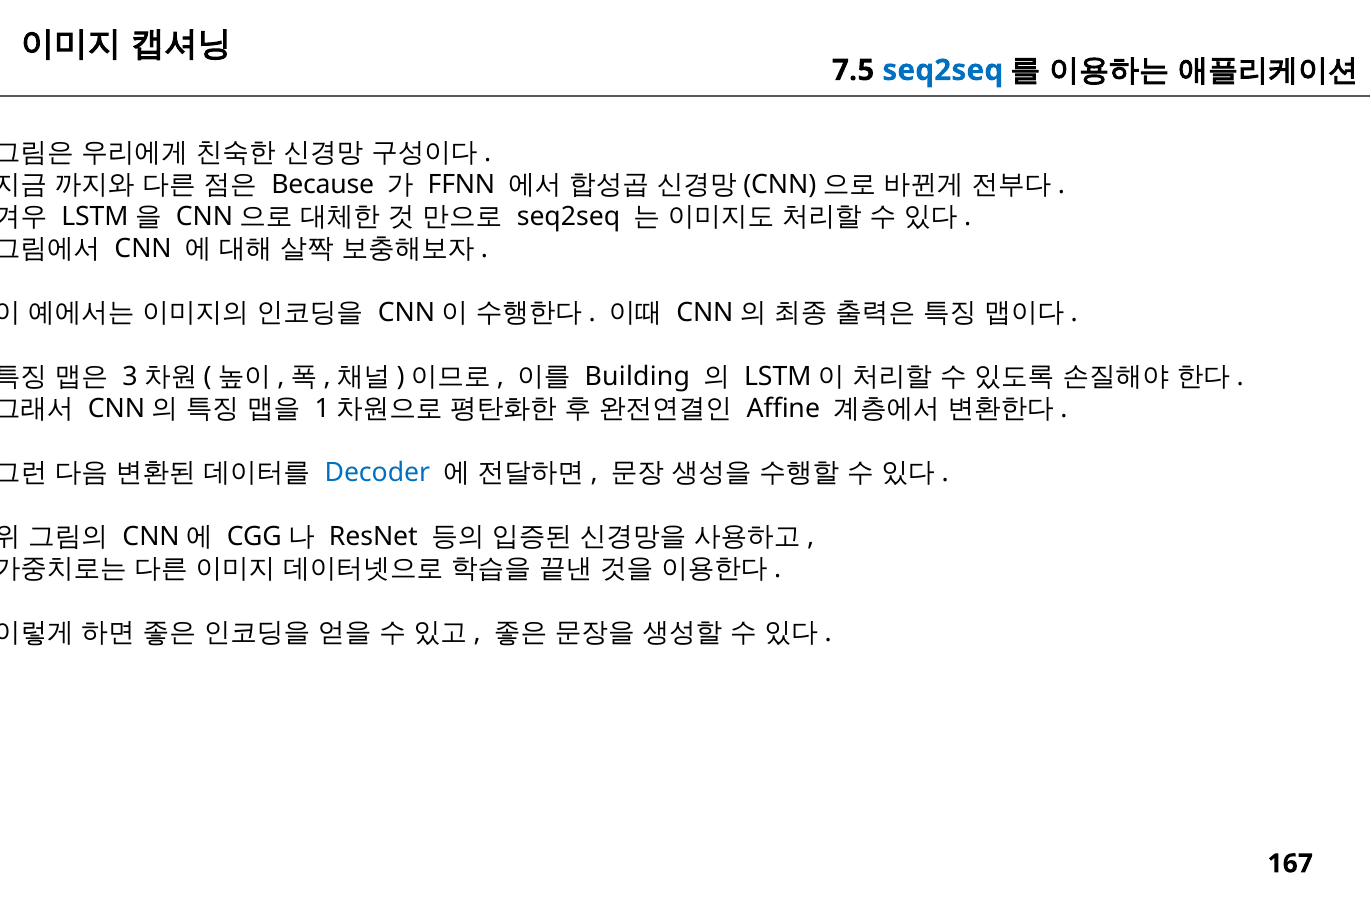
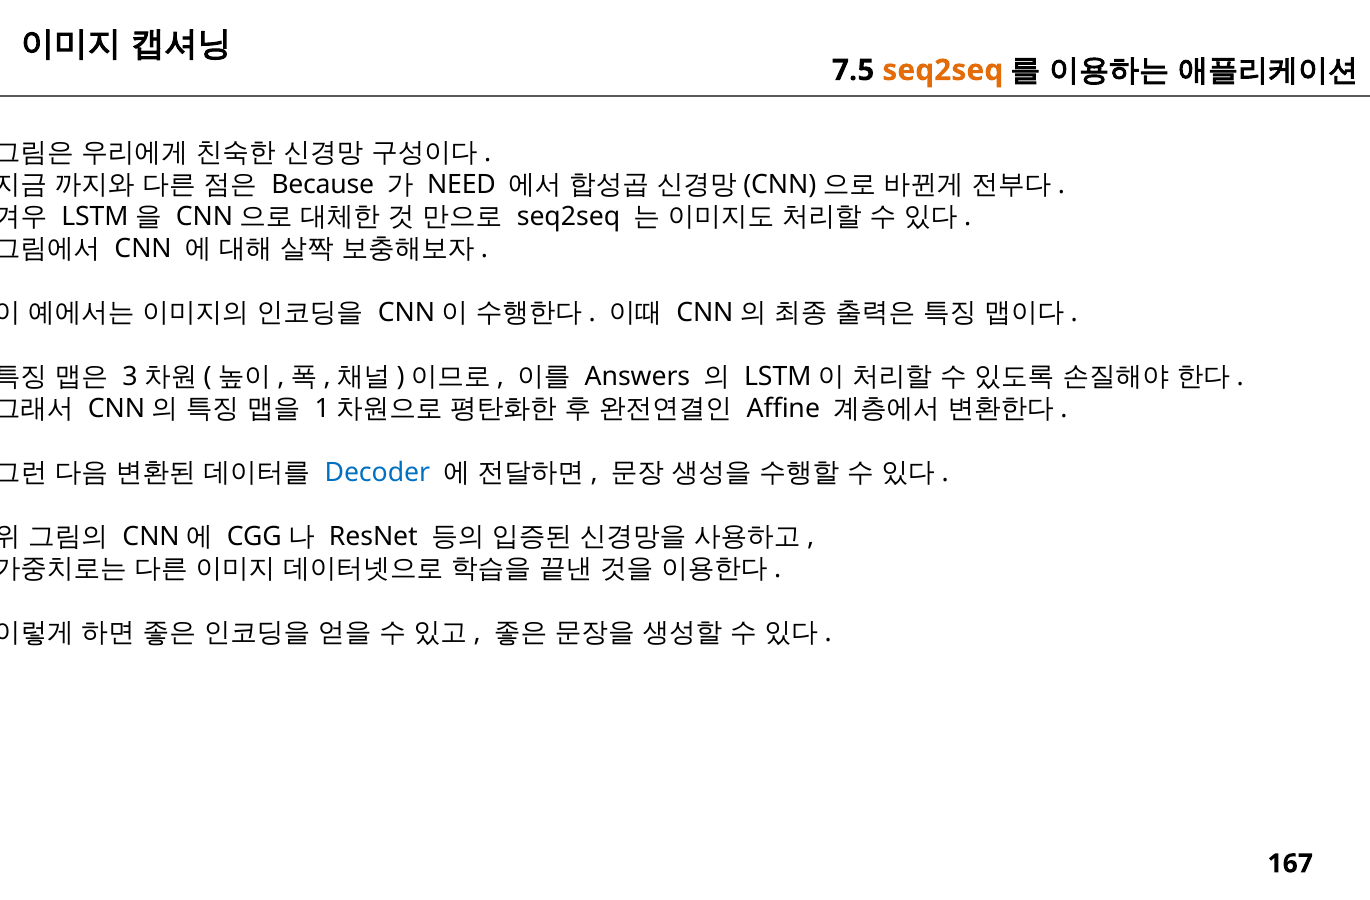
seq2seq at (943, 70) colour: blue -> orange
FFNN: FFNN -> NEED
Building: Building -> Answers
